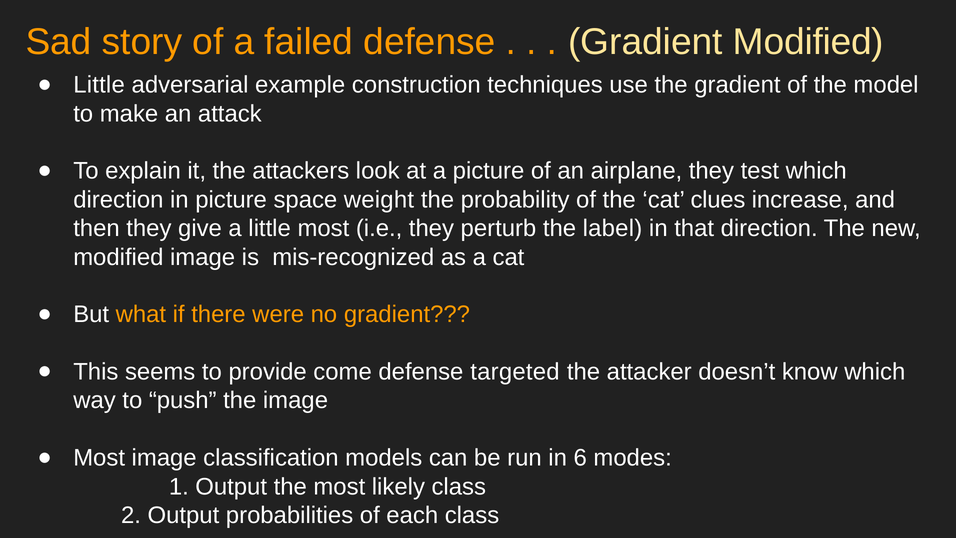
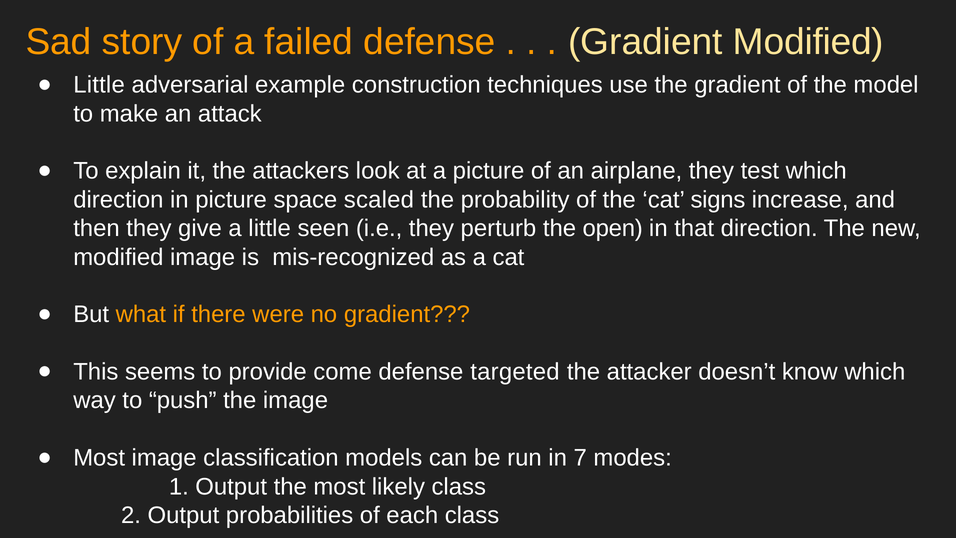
weight: weight -> scaled
clues: clues -> signs
little most: most -> seen
label: label -> open
6: 6 -> 7
